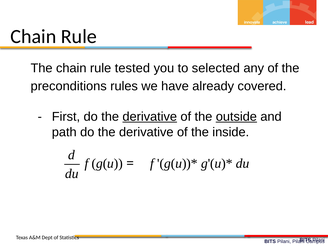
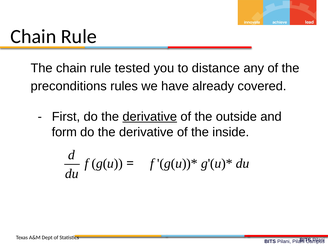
selected: selected -> distance
outside underline: present -> none
path: path -> form
